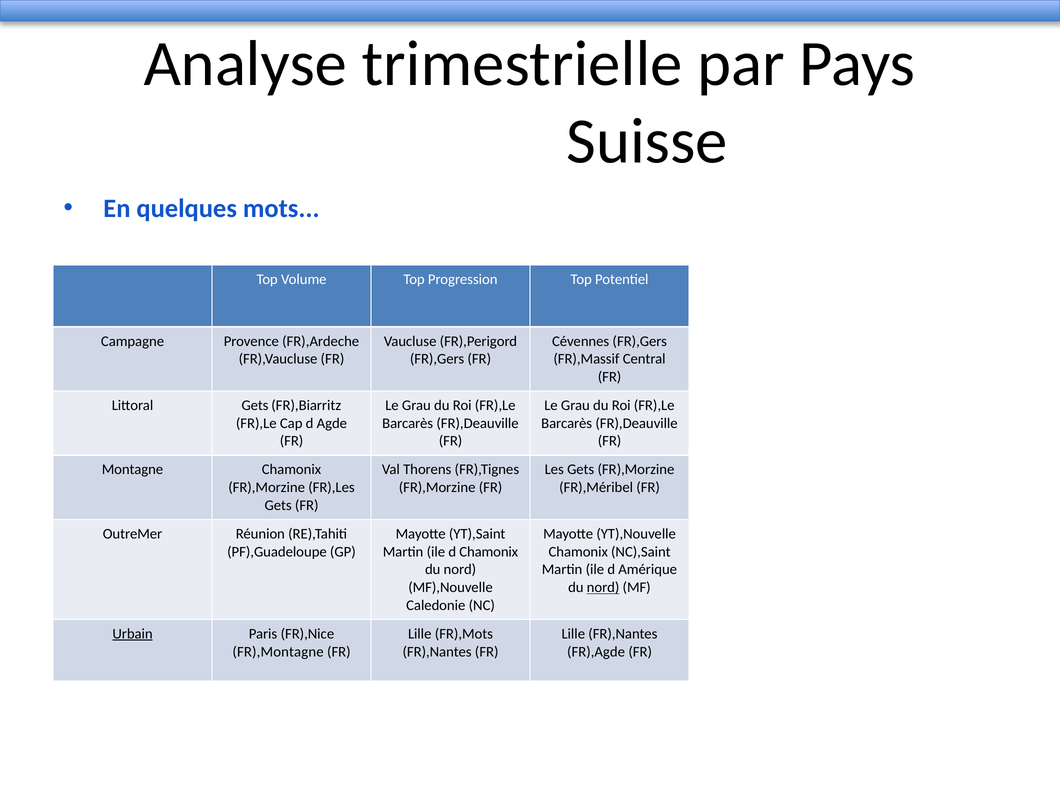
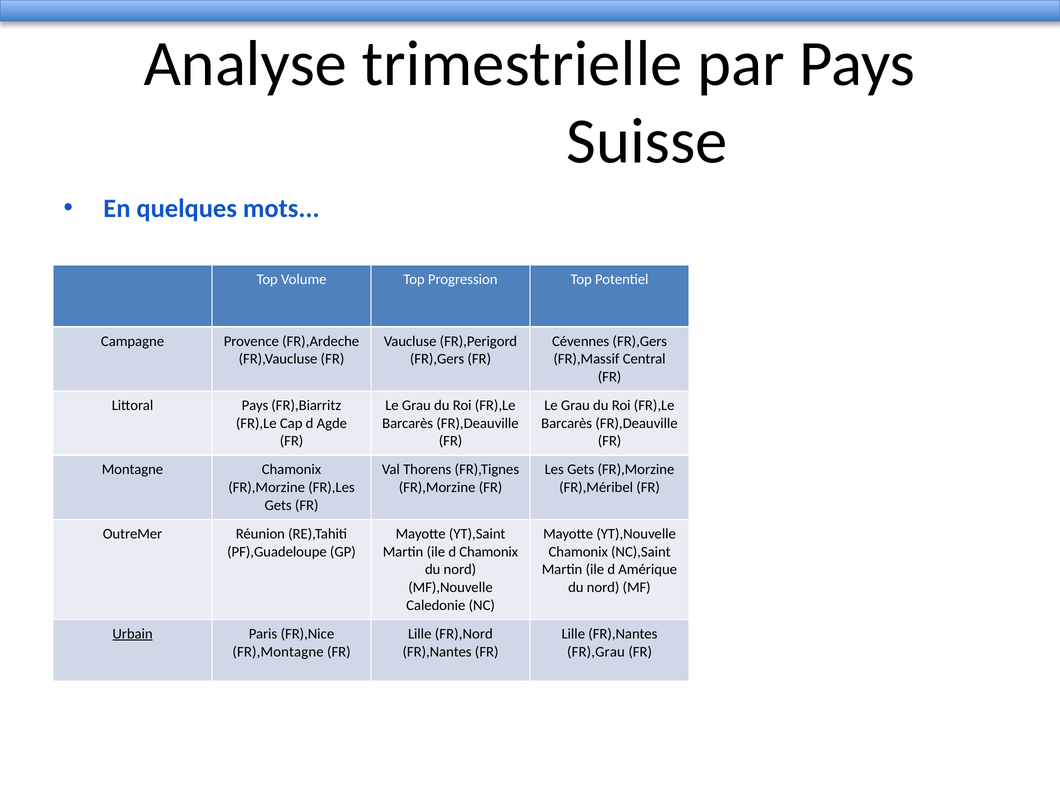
Littoral Gets: Gets -> Pays
nord at (603, 587) underline: present -> none
FR),Mots: FR),Mots -> FR),Nord
FR),Agde: FR),Agde -> FR),Grau
